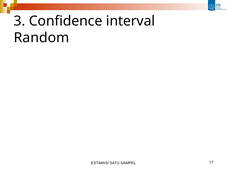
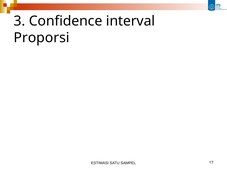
Random: Random -> Proporsi
